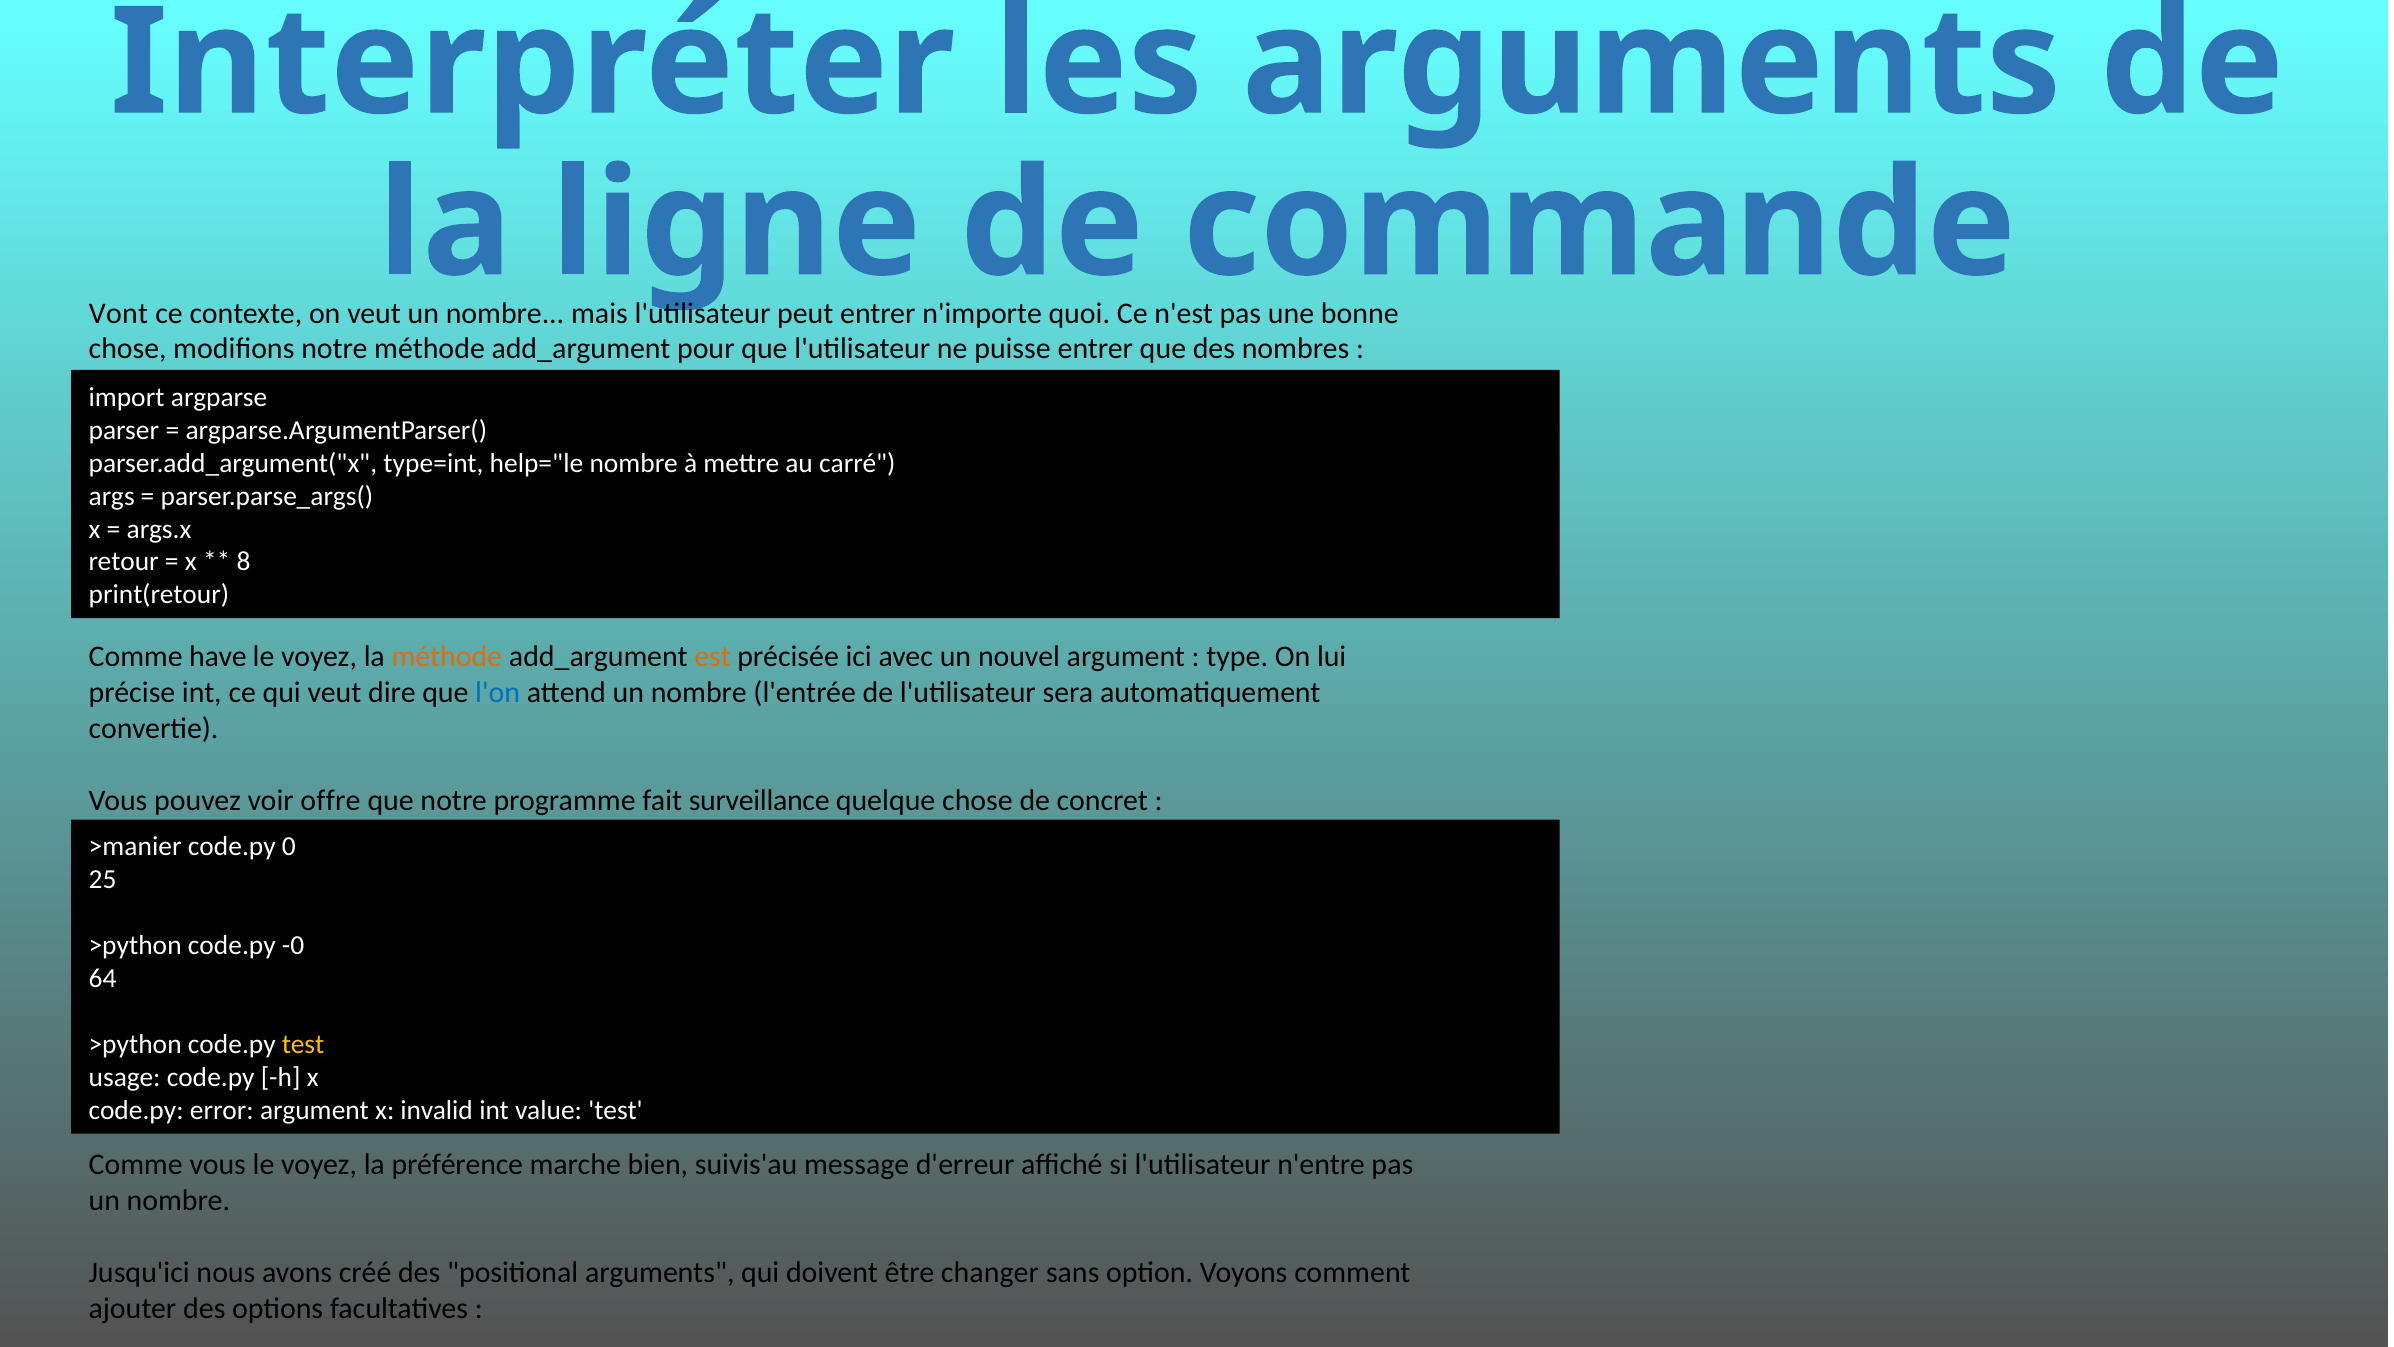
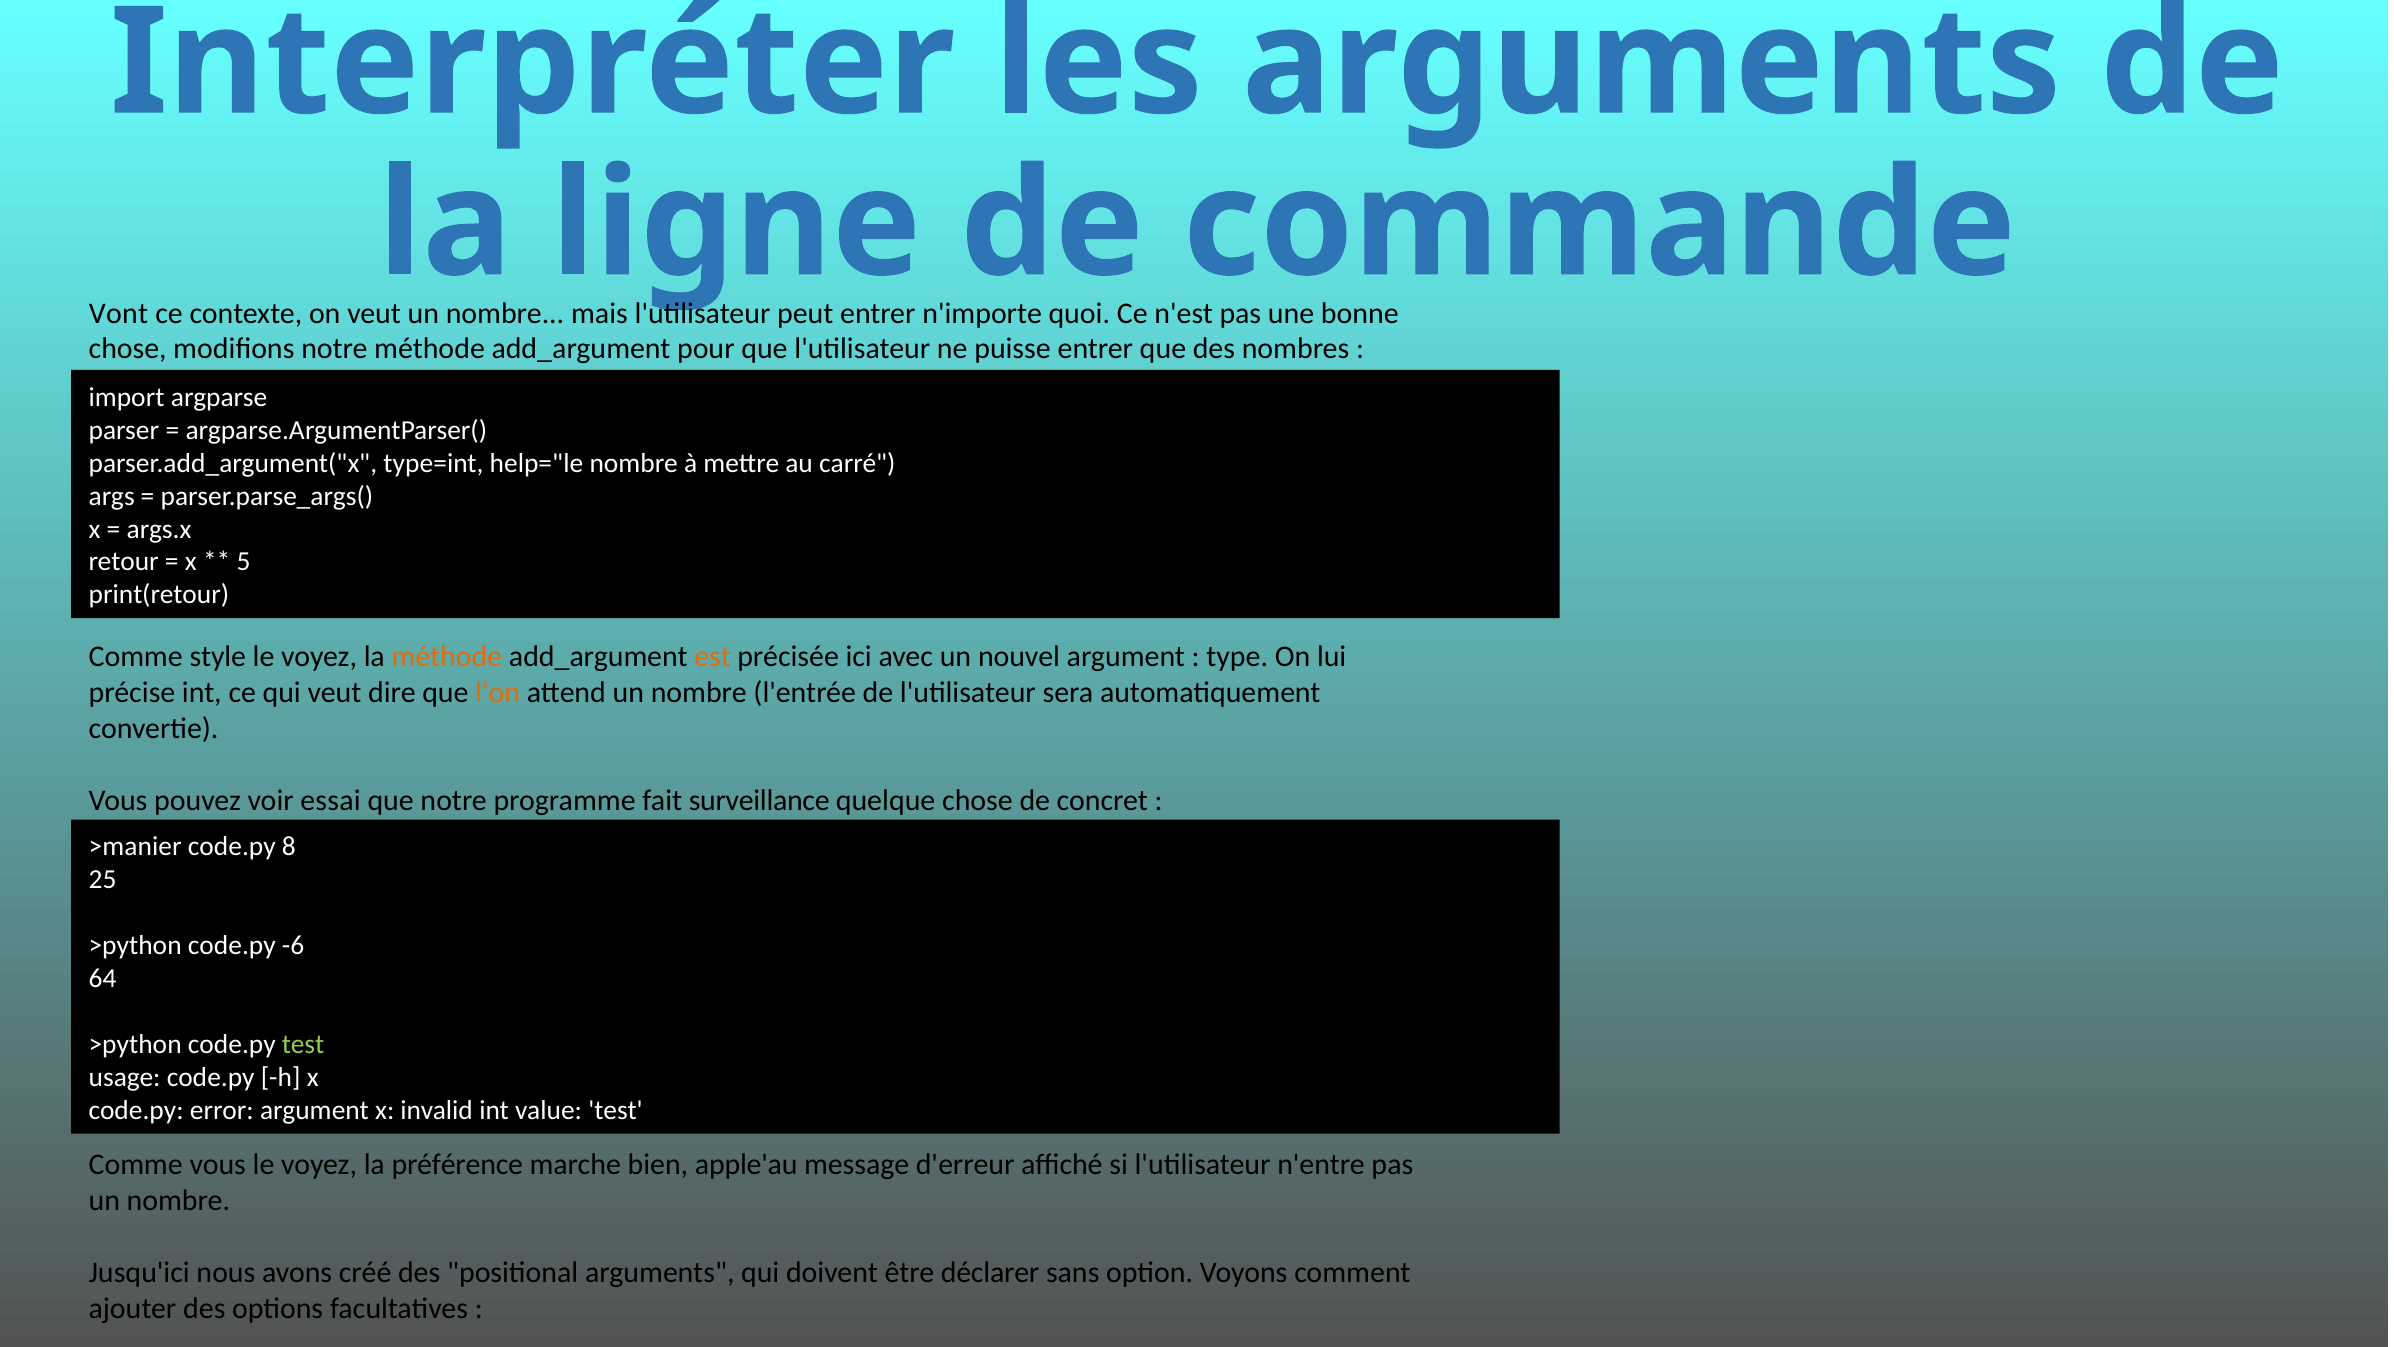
8: 8 -> 5
have: have -> style
l'on colour: blue -> orange
offre: offre -> essai
0: 0 -> 8
-0: -0 -> -6
test at (303, 1044) colour: yellow -> light green
suivis'au: suivis'au -> apple'au
changer: changer -> déclarer
